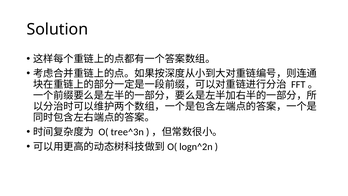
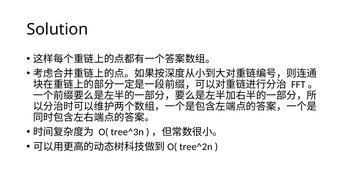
logn^2n: logn^2n -> tree^2n
